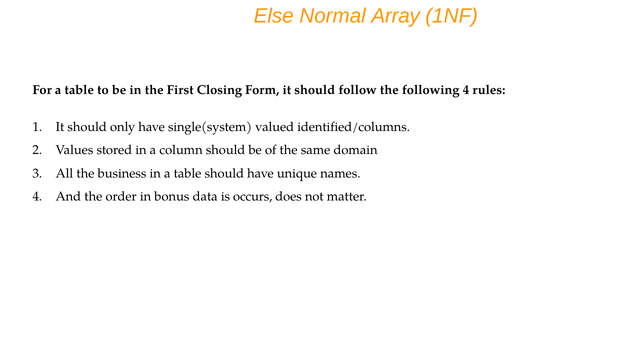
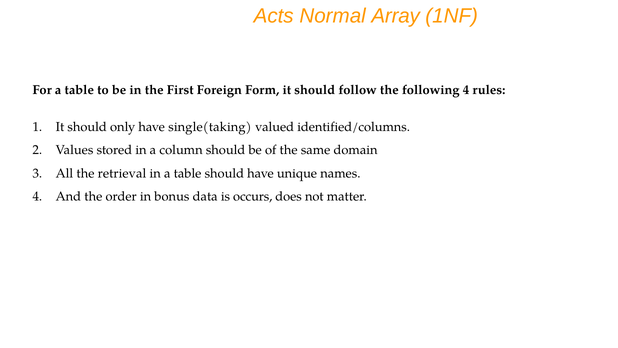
Else: Else -> Acts
Closing: Closing -> Foreign
single(system: single(system -> single(taking
business: business -> retrieval
